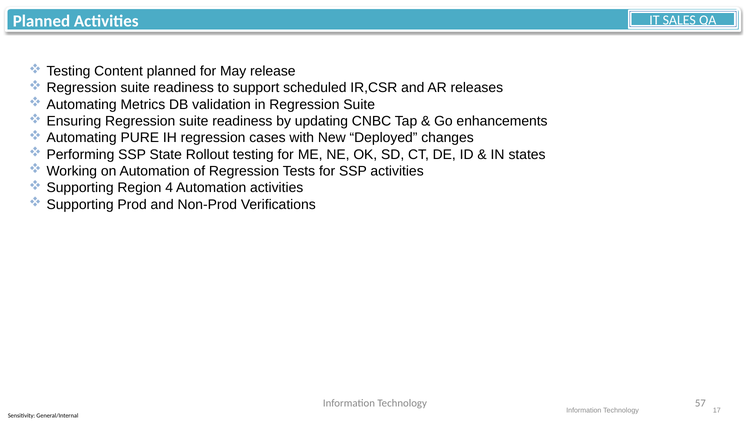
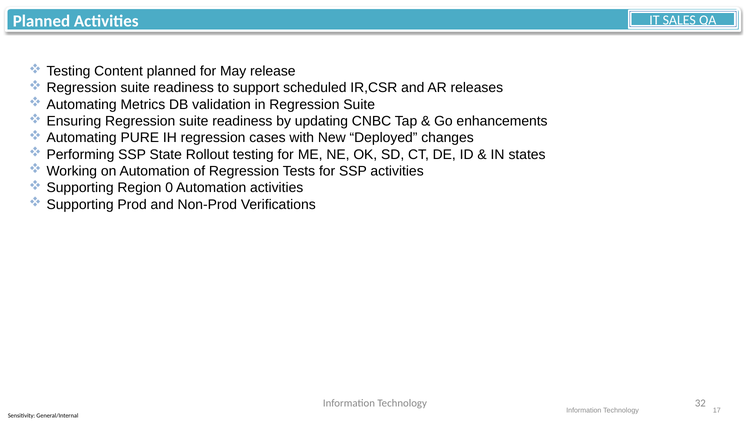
4: 4 -> 0
57: 57 -> 32
